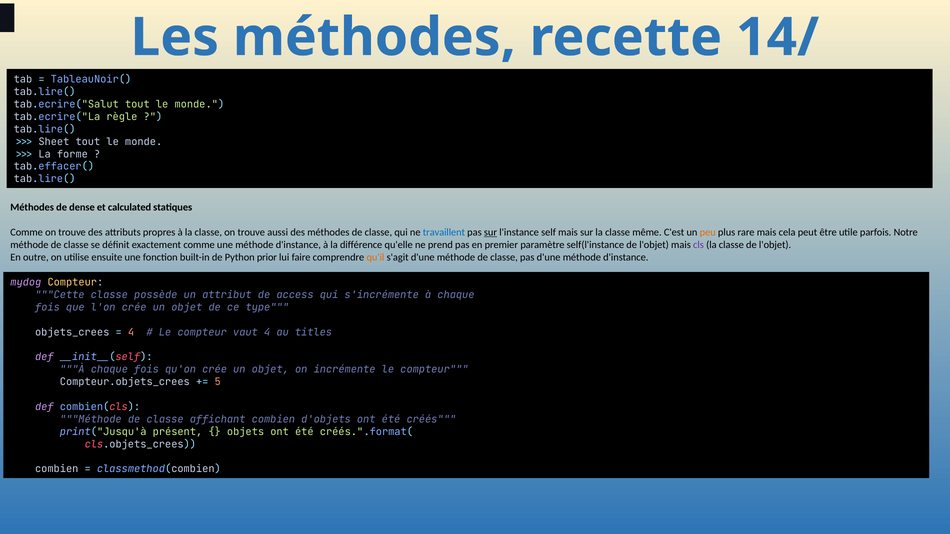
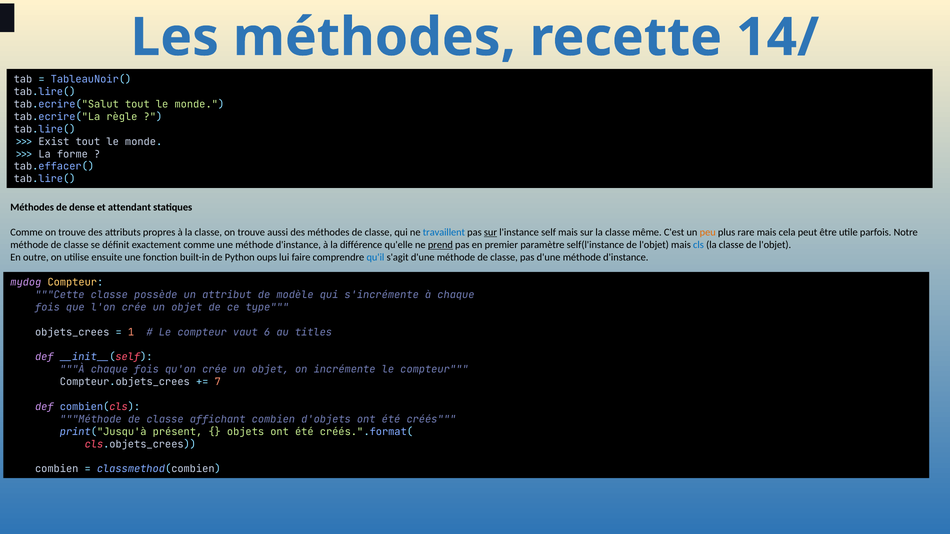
Sheet: Sheet -> Exist
calculated: calculated -> attendant
prend underline: none -> present
cls colour: purple -> blue
prior: prior -> oups
qu'il colour: orange -> blue
access: access -> modèle
4 at (131, 332): 4 -> 1
vaut 4: 4 -> 6
5: 5 -> 7
